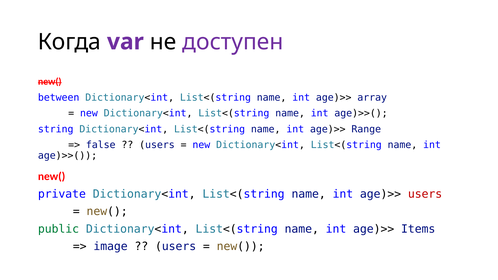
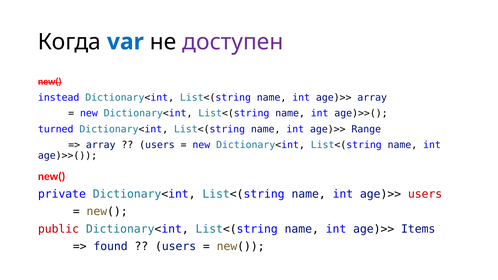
var colour: purple -> blue
between: between -> instead
string: string -> turned
false at (101, 145): false -> array
public colour: green -> red
image: image -> found
